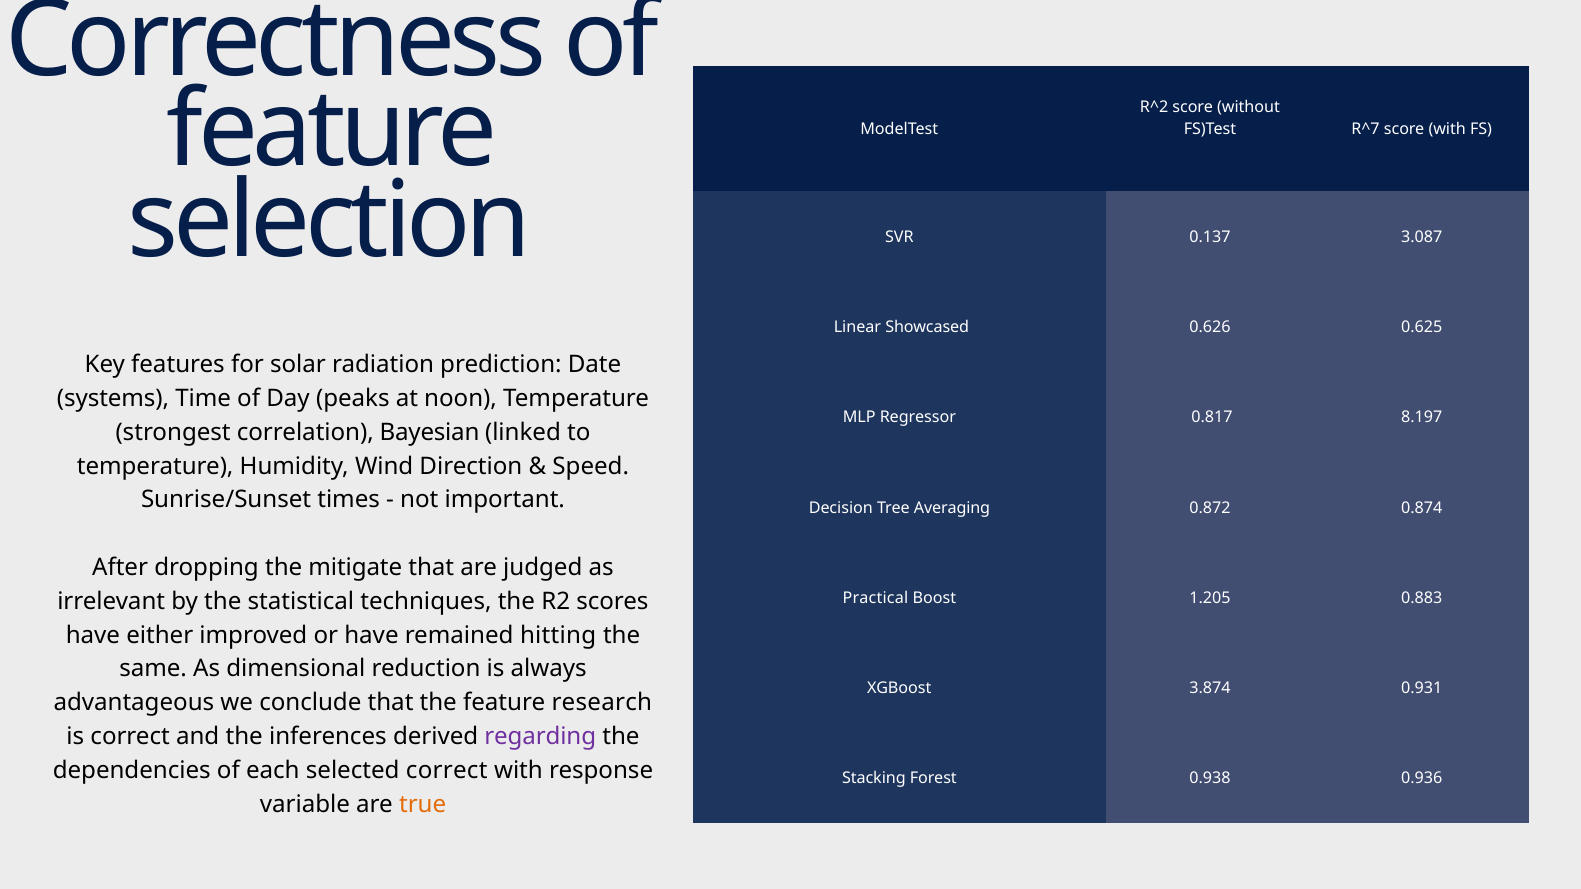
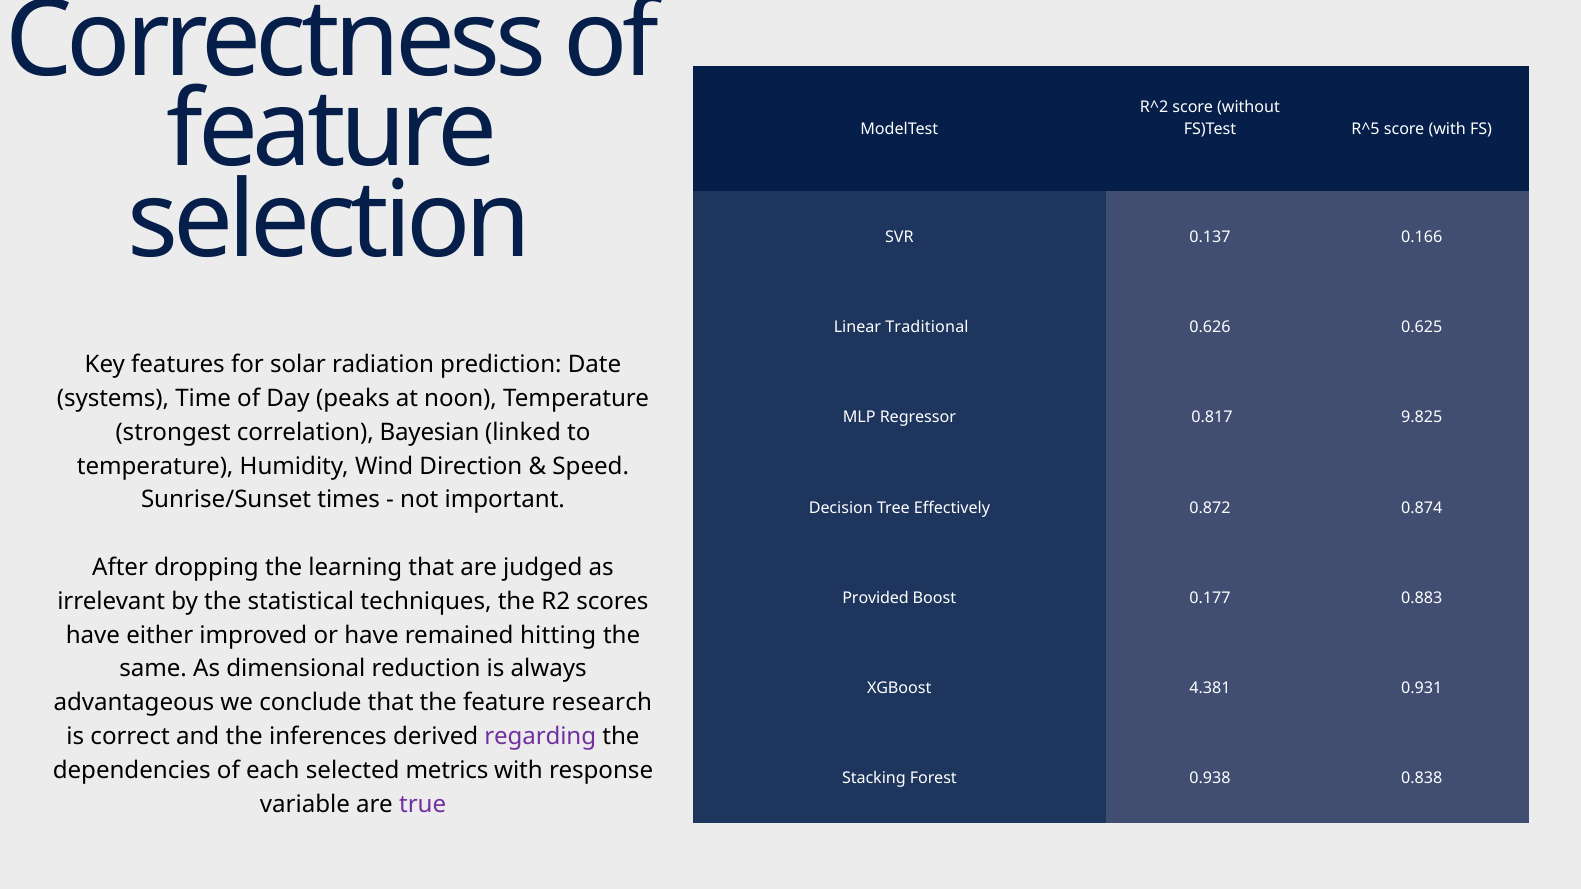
R^7: R^7 -> R^5
3.087: 3.087 -> 0.166
Showcased: Showcased -> Traditional
8.197: 8.197 -> 9.825
Averaging: Averaging -> Effectively
mitigate: mitigate -> learning
Practical: Practical -> Provided
1.205: 1.205 -> 0.177
3.874: 3.874 -> 4.381
selected correct: correct -> metrics
0.936: 0.936 -> 0.838
true colour: orange -> purple
